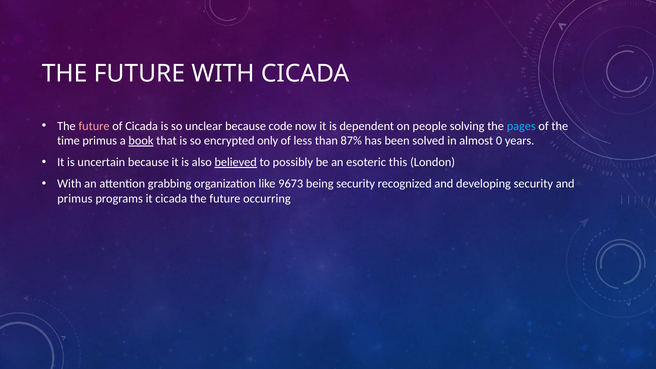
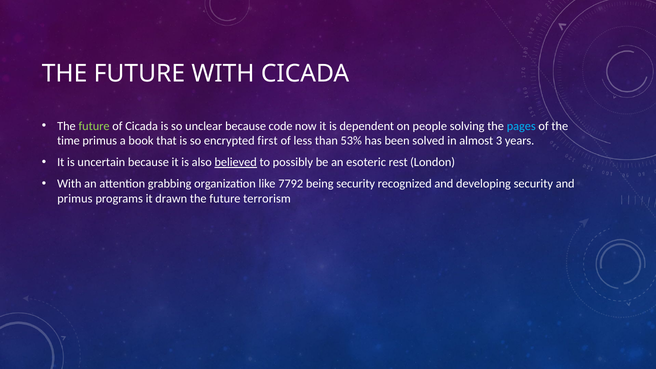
future at (94, 126) colour: pink -> light green
book underline: present -> none
only: only -> first
87%: 87% -> 53%
0: 0 -> 3
this: this -> rest
9673: 9673 -> 7792
it cicada: cicada -> drawn
occurring: occurring -> terrorism
